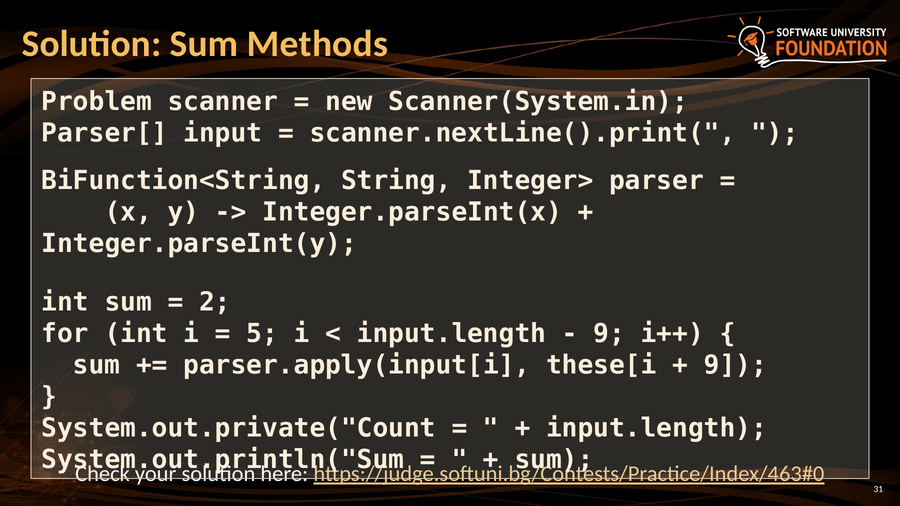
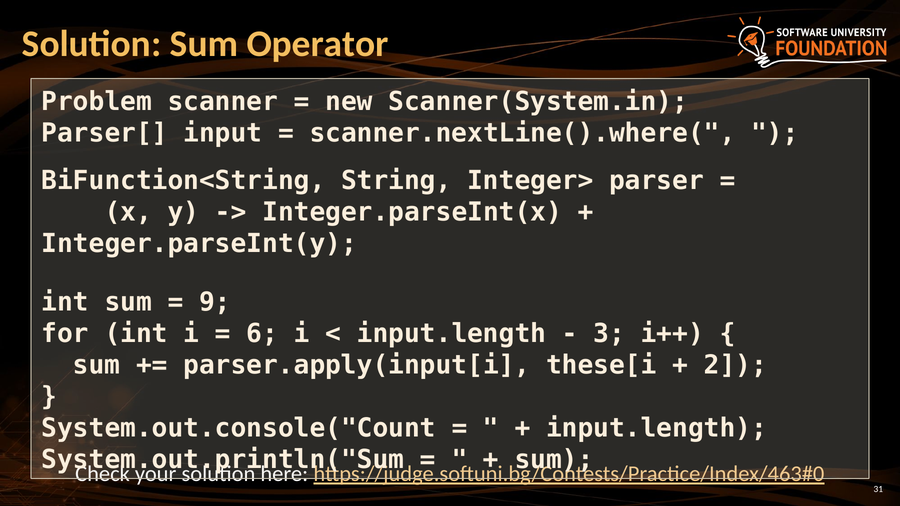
Methods: Methods -> Operator
scanner.nextLine().print(: scanner.nextLine().print( -> scanner.nextLine().where(
2: 2 -> 9
5: 5 -> 6
9 at (609, 334): 9 -> 3
9 at (735, 365): 9 -> 2
System.out.private("Count: System.out.private("Count -> System.out.console("Count
